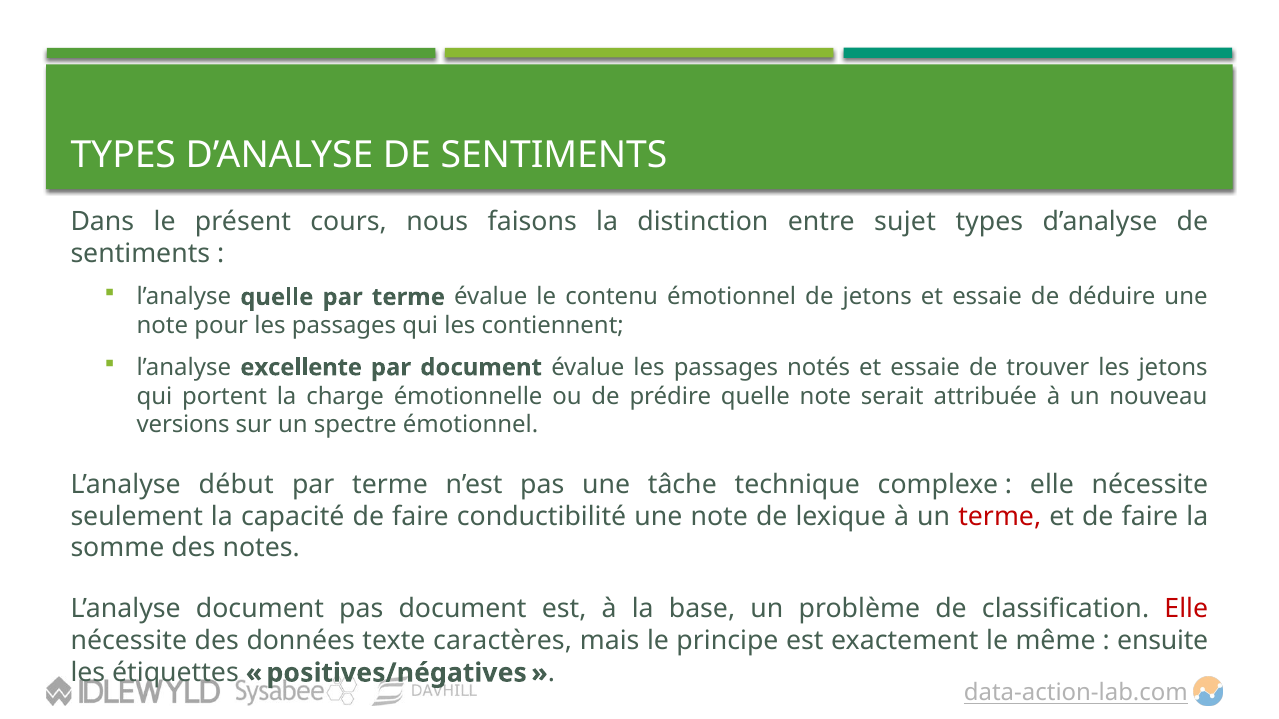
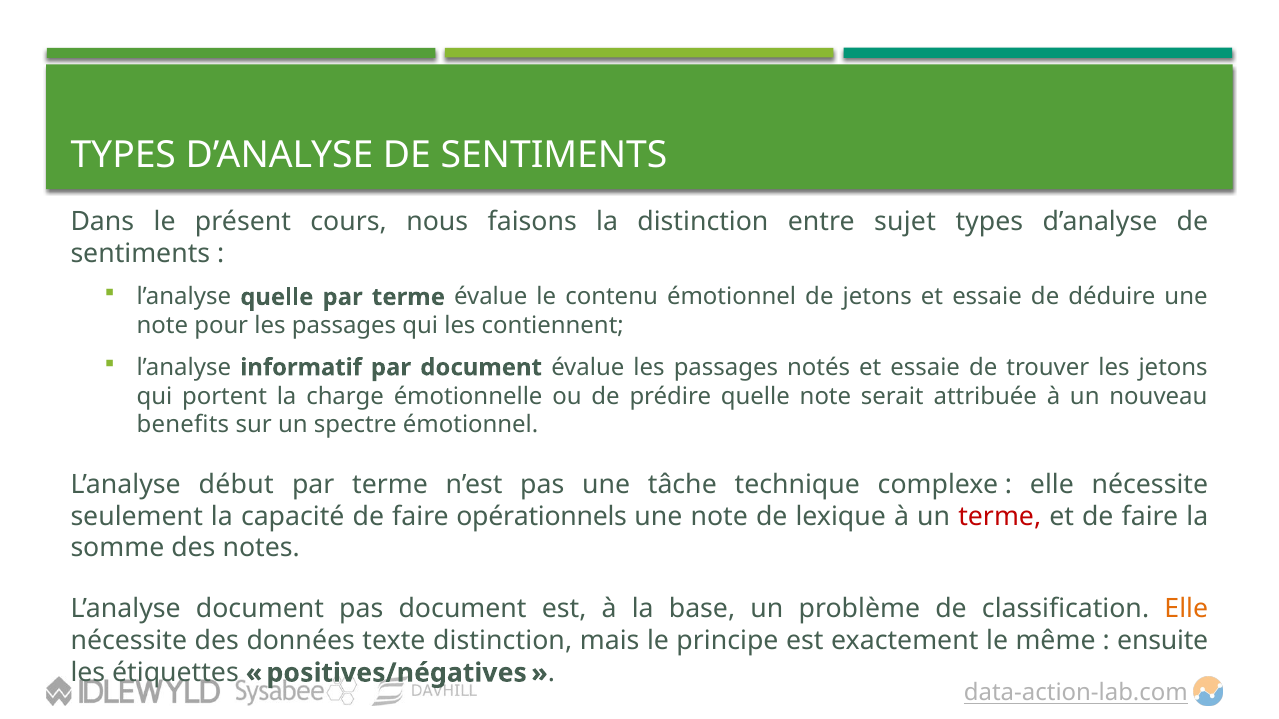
excellente: excellente -> informatif
versions: versions -> benefits
conductibilité: conductibilité -> opérationnels
Elle at (1186, 609) colour: red -> orange
texte caractères: caractères -> distinction
